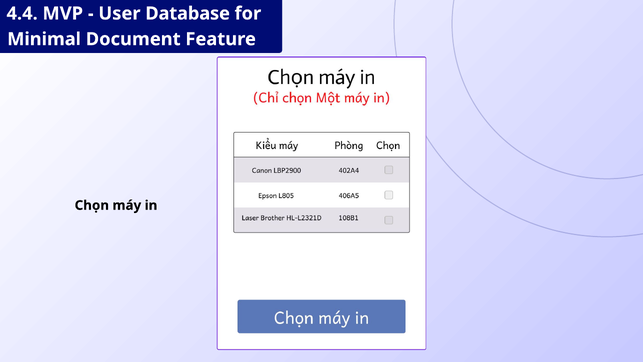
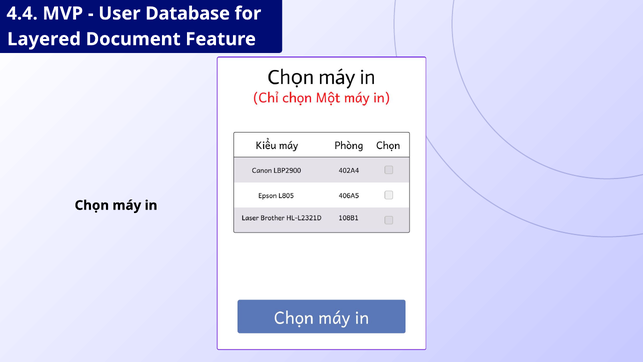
Minimal: Minimal -> Layered
